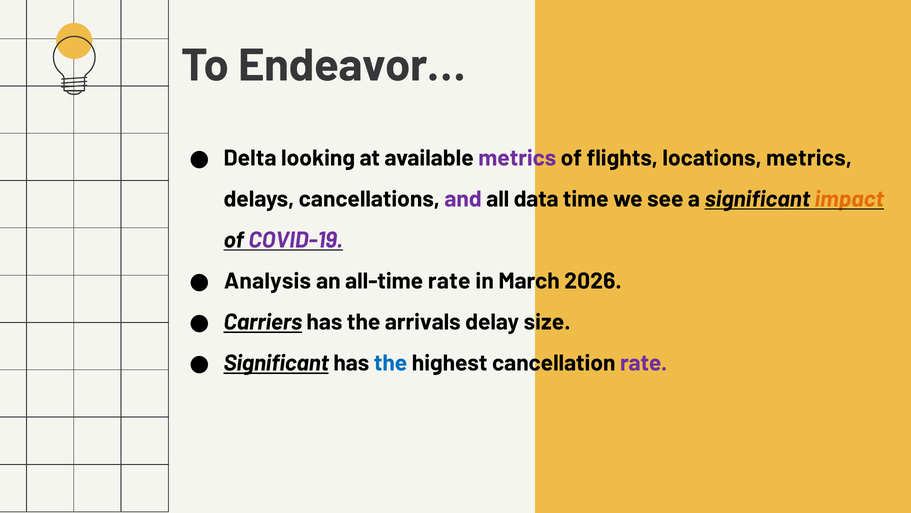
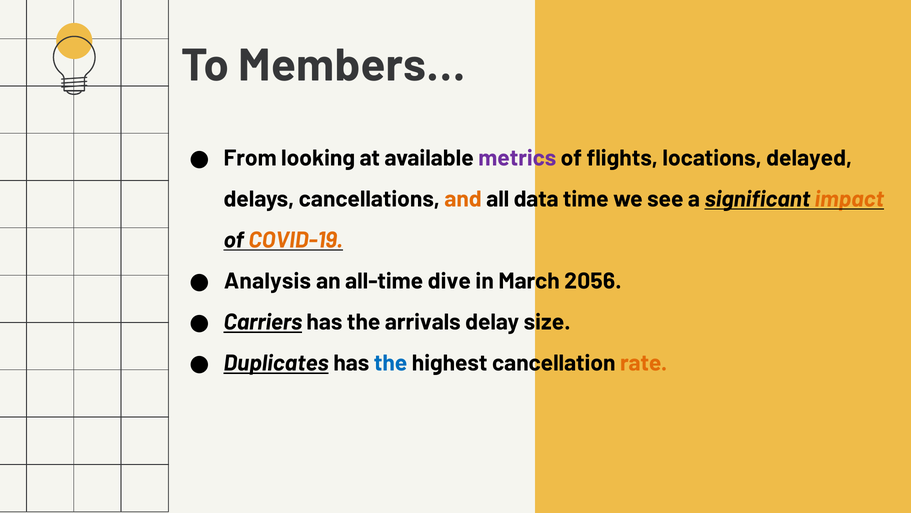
Endeavor…: Endeavor… -> Members…
Delta: Delta -> From
locations metrics: metrics -> delayed
and colour: purple -> orange
COVID-19 colour: purple -> orange
all-time rate: rate -> dive
2026: 2026 -> 2056
Significant at (276, 363): Significant -> Duplicates
rate at (644, 363) colour: purple -> orange
